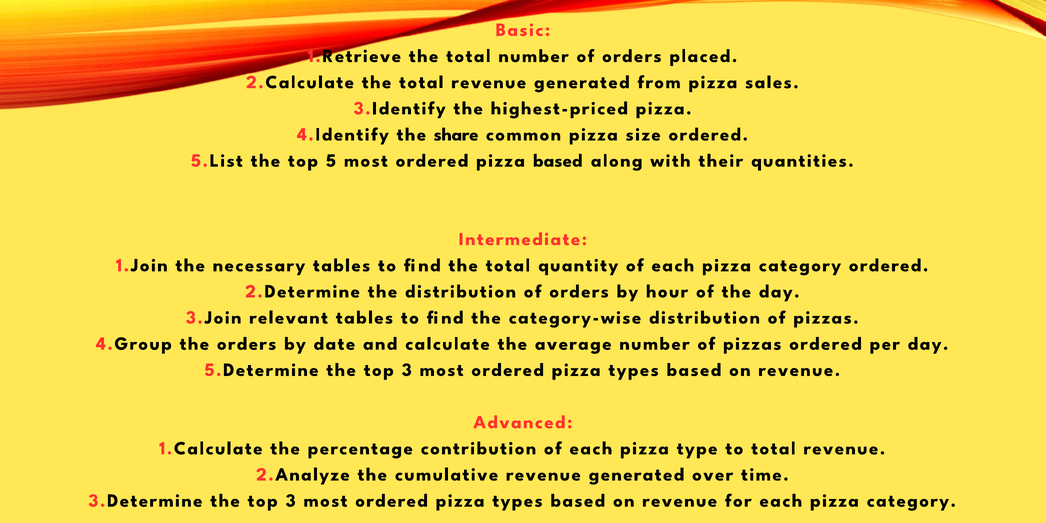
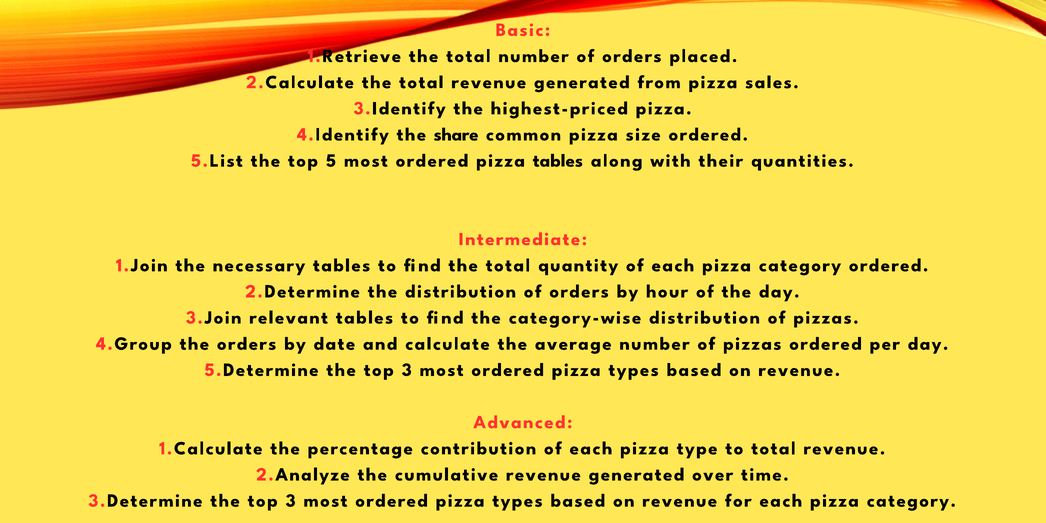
pizza based: based -> tables
